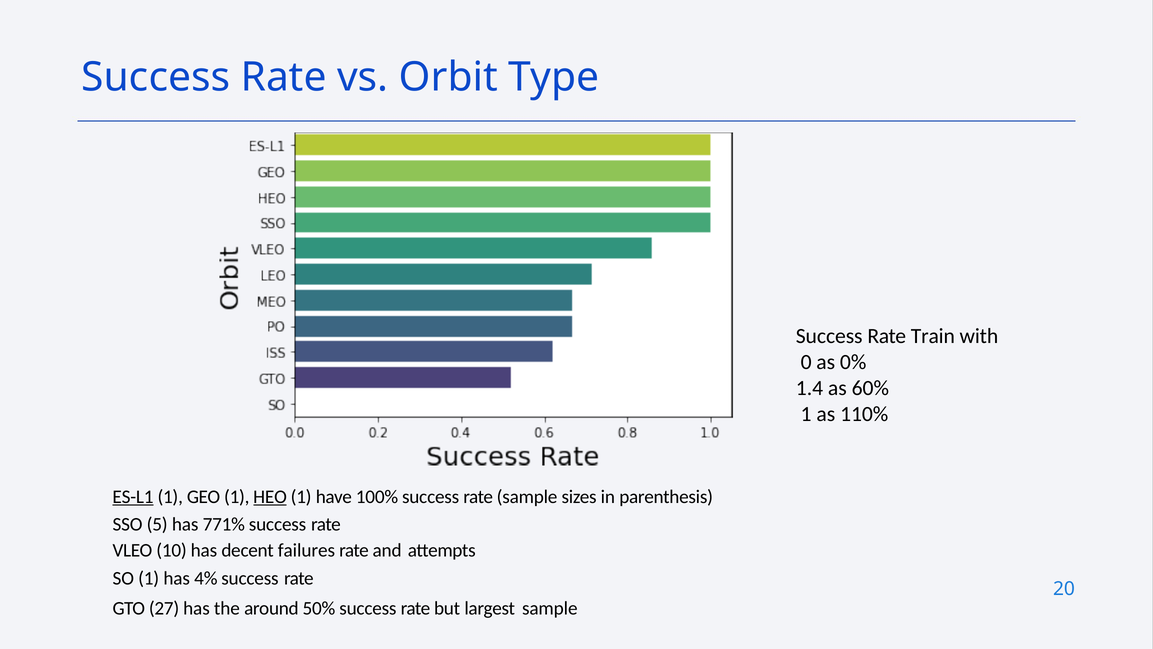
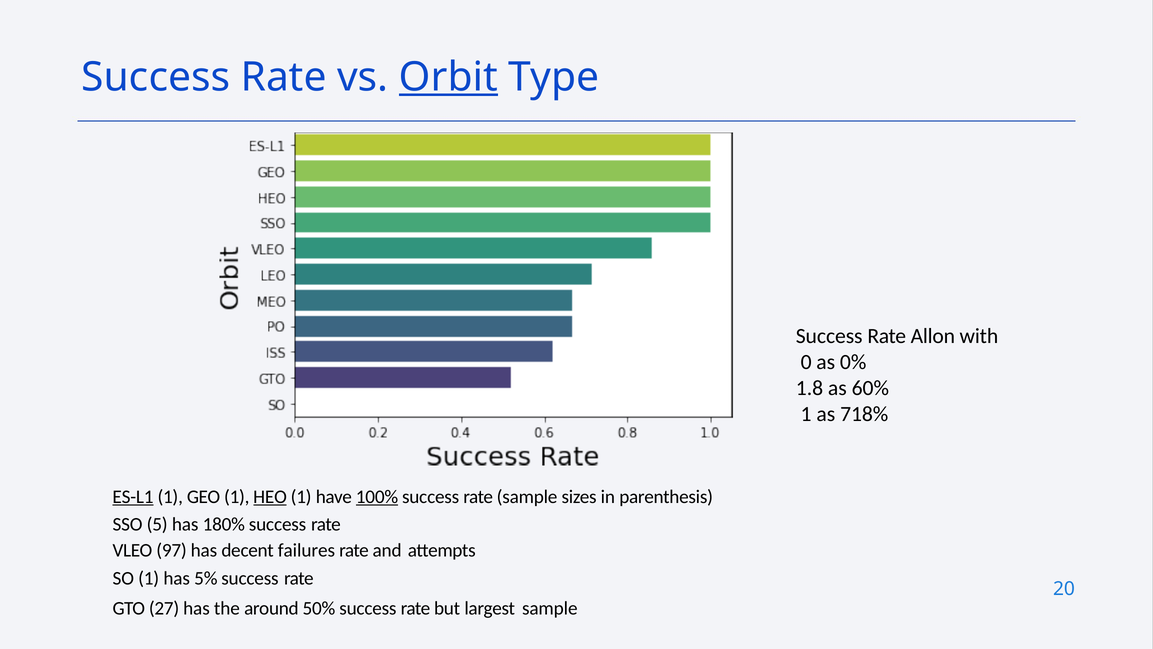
Orbit underline: none -> present
Train: Train -> Allon
1.4: 1.4 -> 1.8
110%: 110% -> 718%
100% underline: none -> present
771%: 771% -> 180%
10: 10 -> 97
4%: 4% -> 5%
